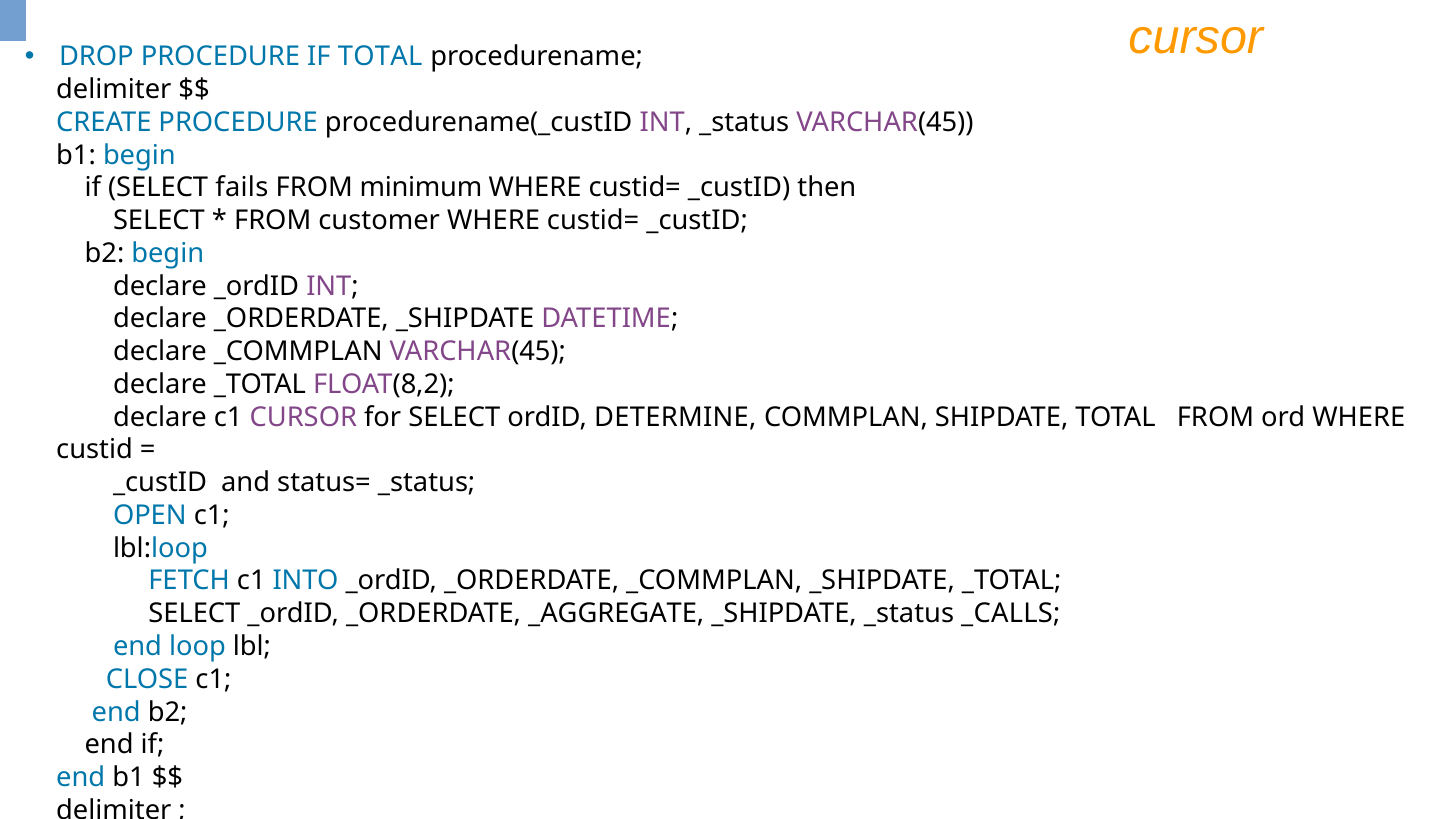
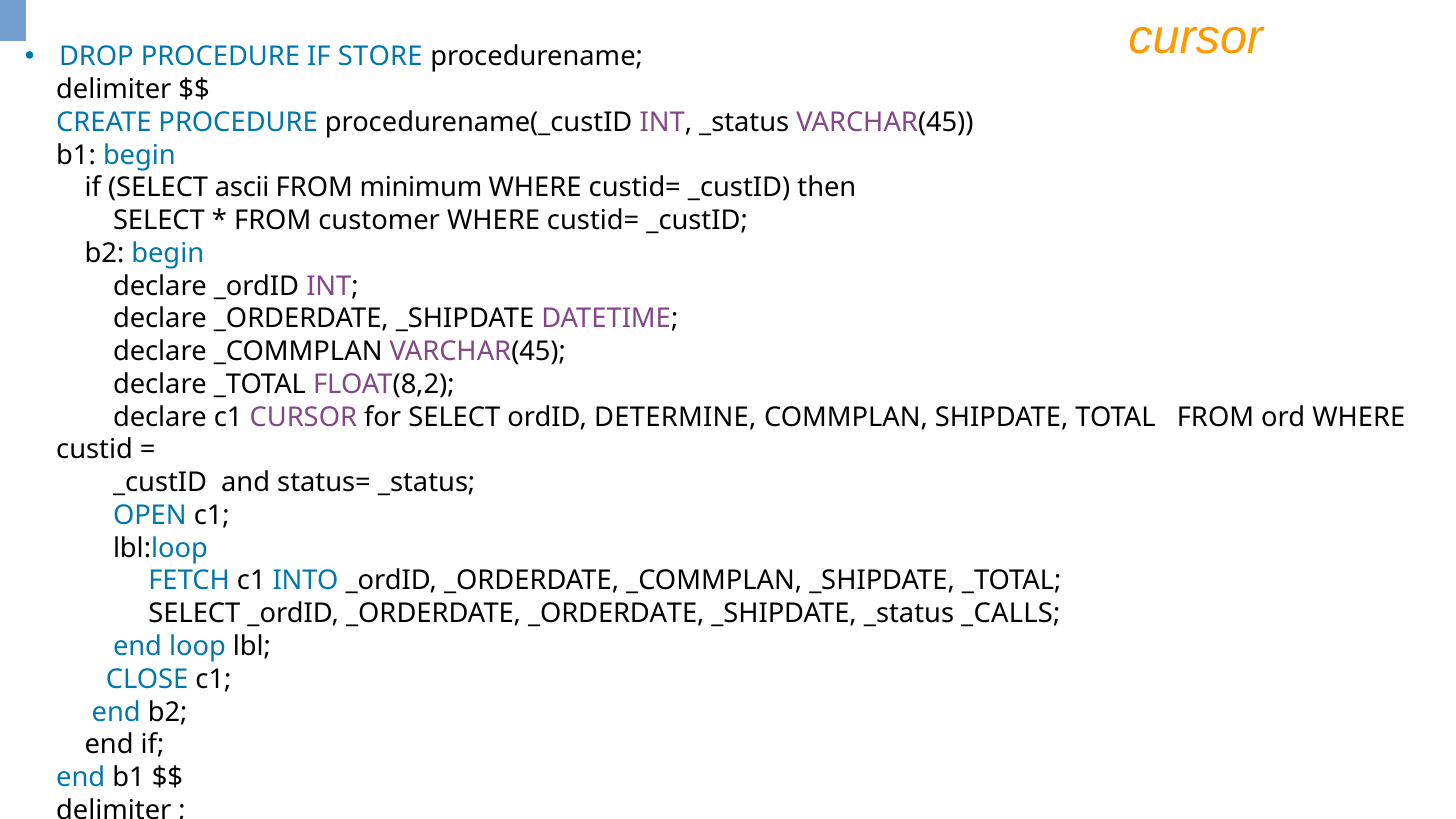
IF TOTAL: TOTAL -> STORE
fails: fails -> ascii
_ORDERDATE _AGGREGATE: _AGGREGATE -> _ORDERDATE
